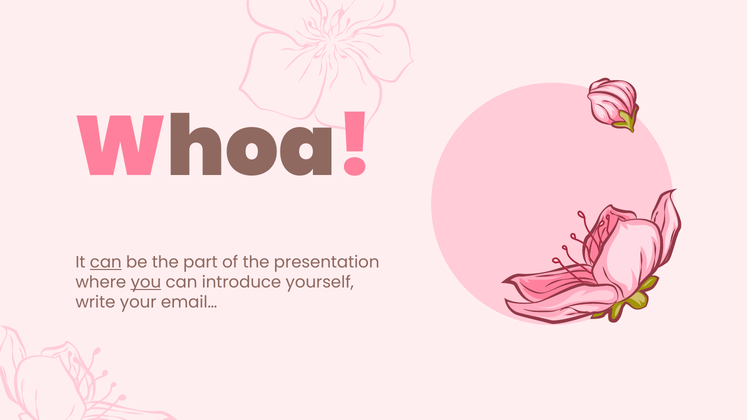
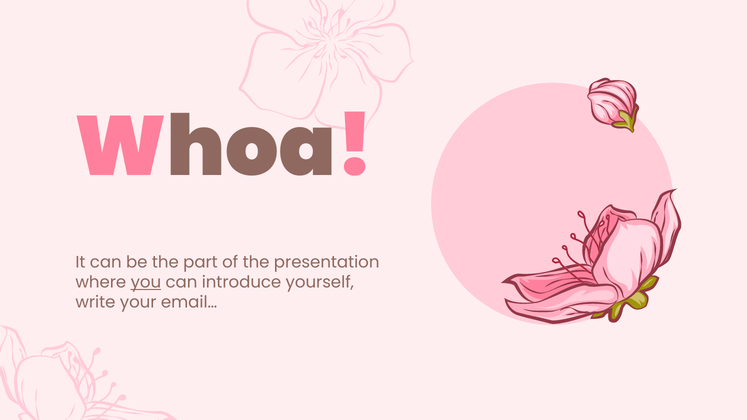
can at (106, 263) underline: present -> none
